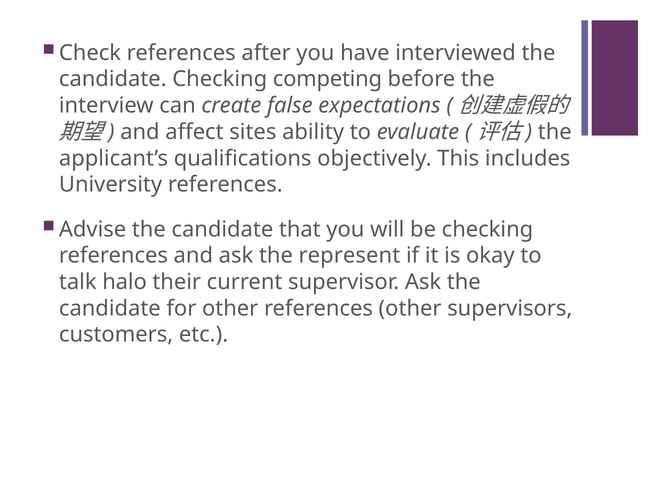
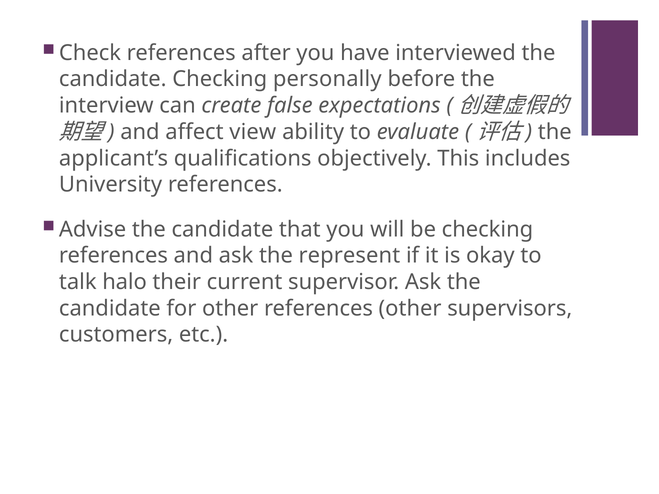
competing: competing -> personally
sites: sites -> view
